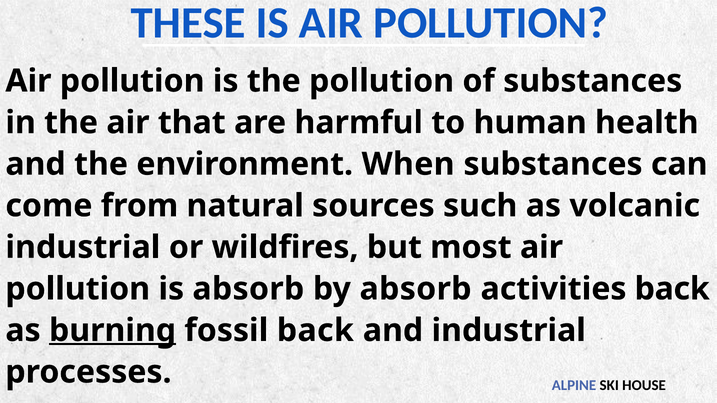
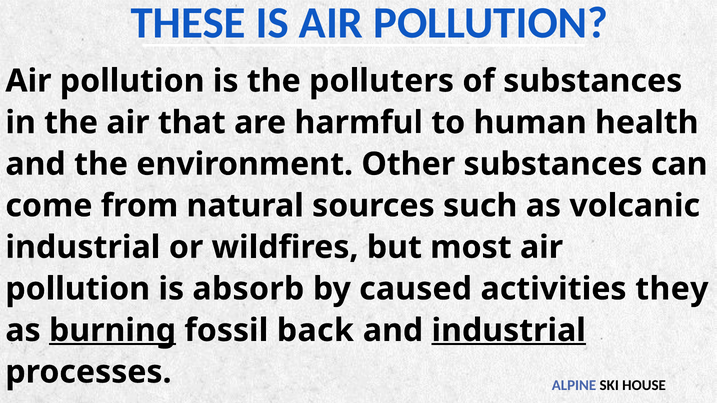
the pollution: pollution -> polluters
When: When -> Other
by absorb: absorb -> caused
activities back: back -> they
industrial at (509, 331) underline: none -> present
